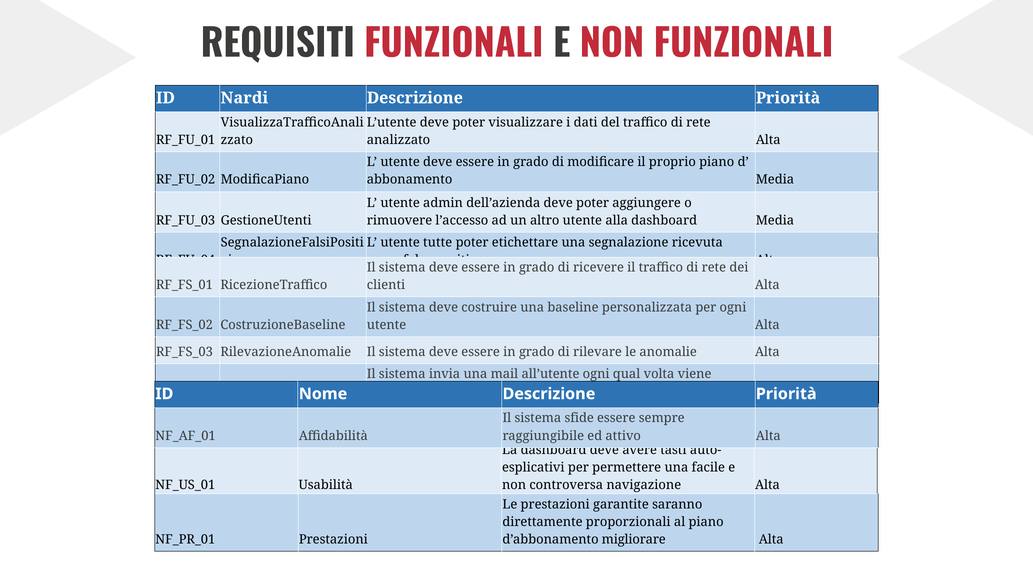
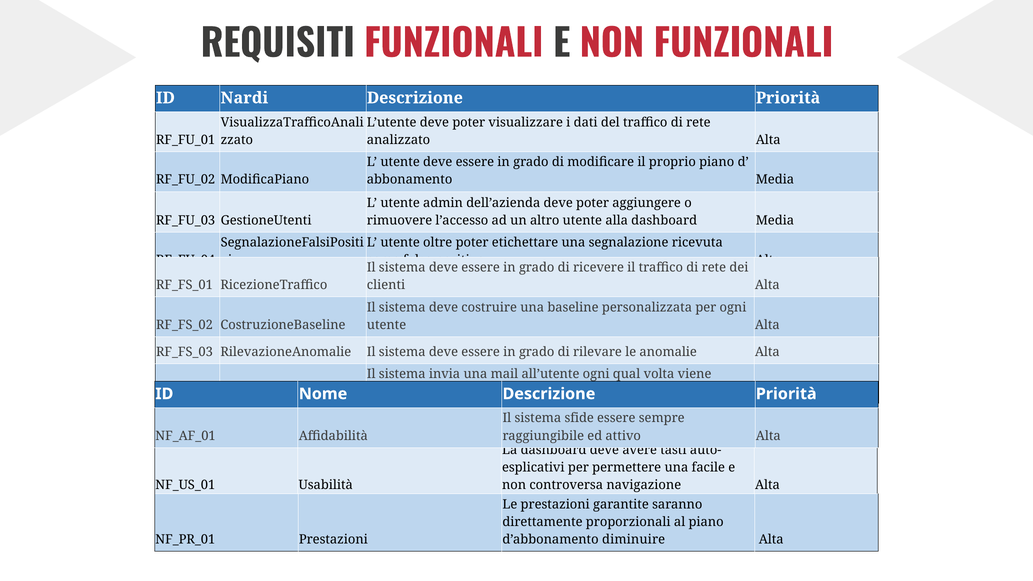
tutte: tutte -> oltre
migliorare: migliorare -> diminuire
